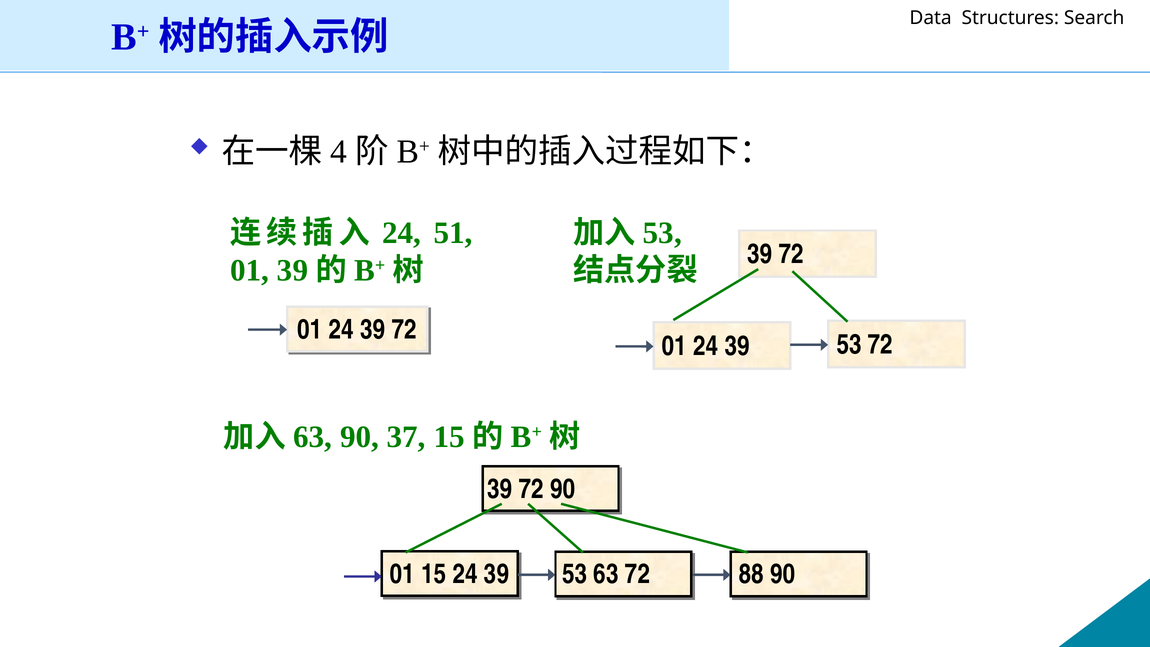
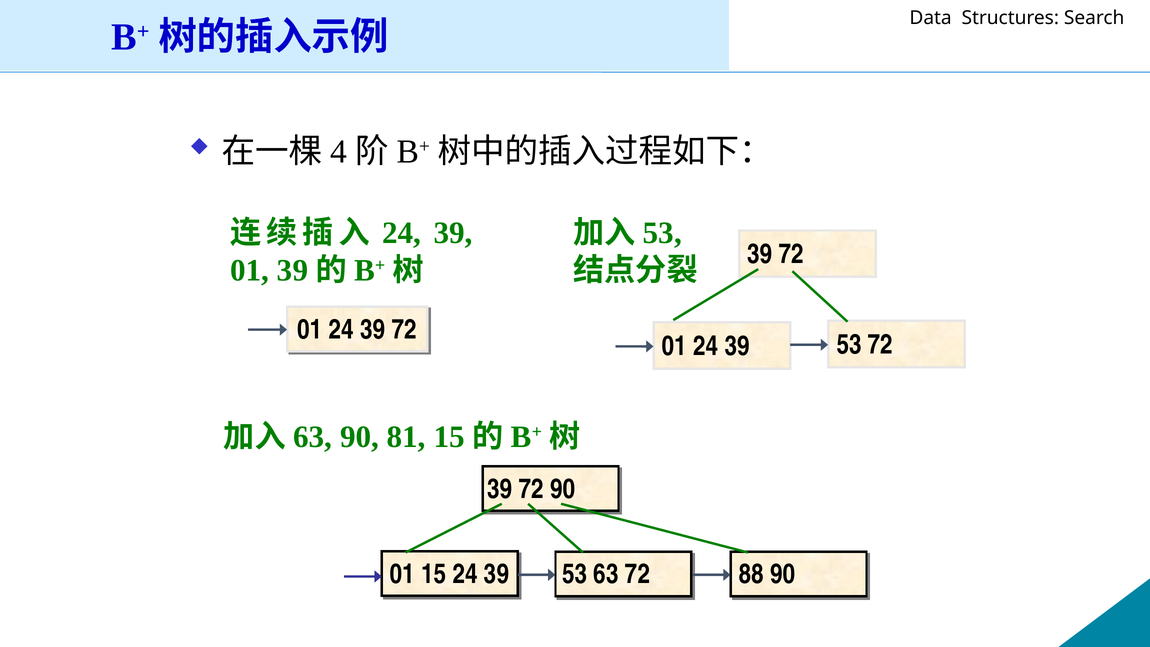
51 at (453, 233): 51 -> 39
37: 37 -> 81
